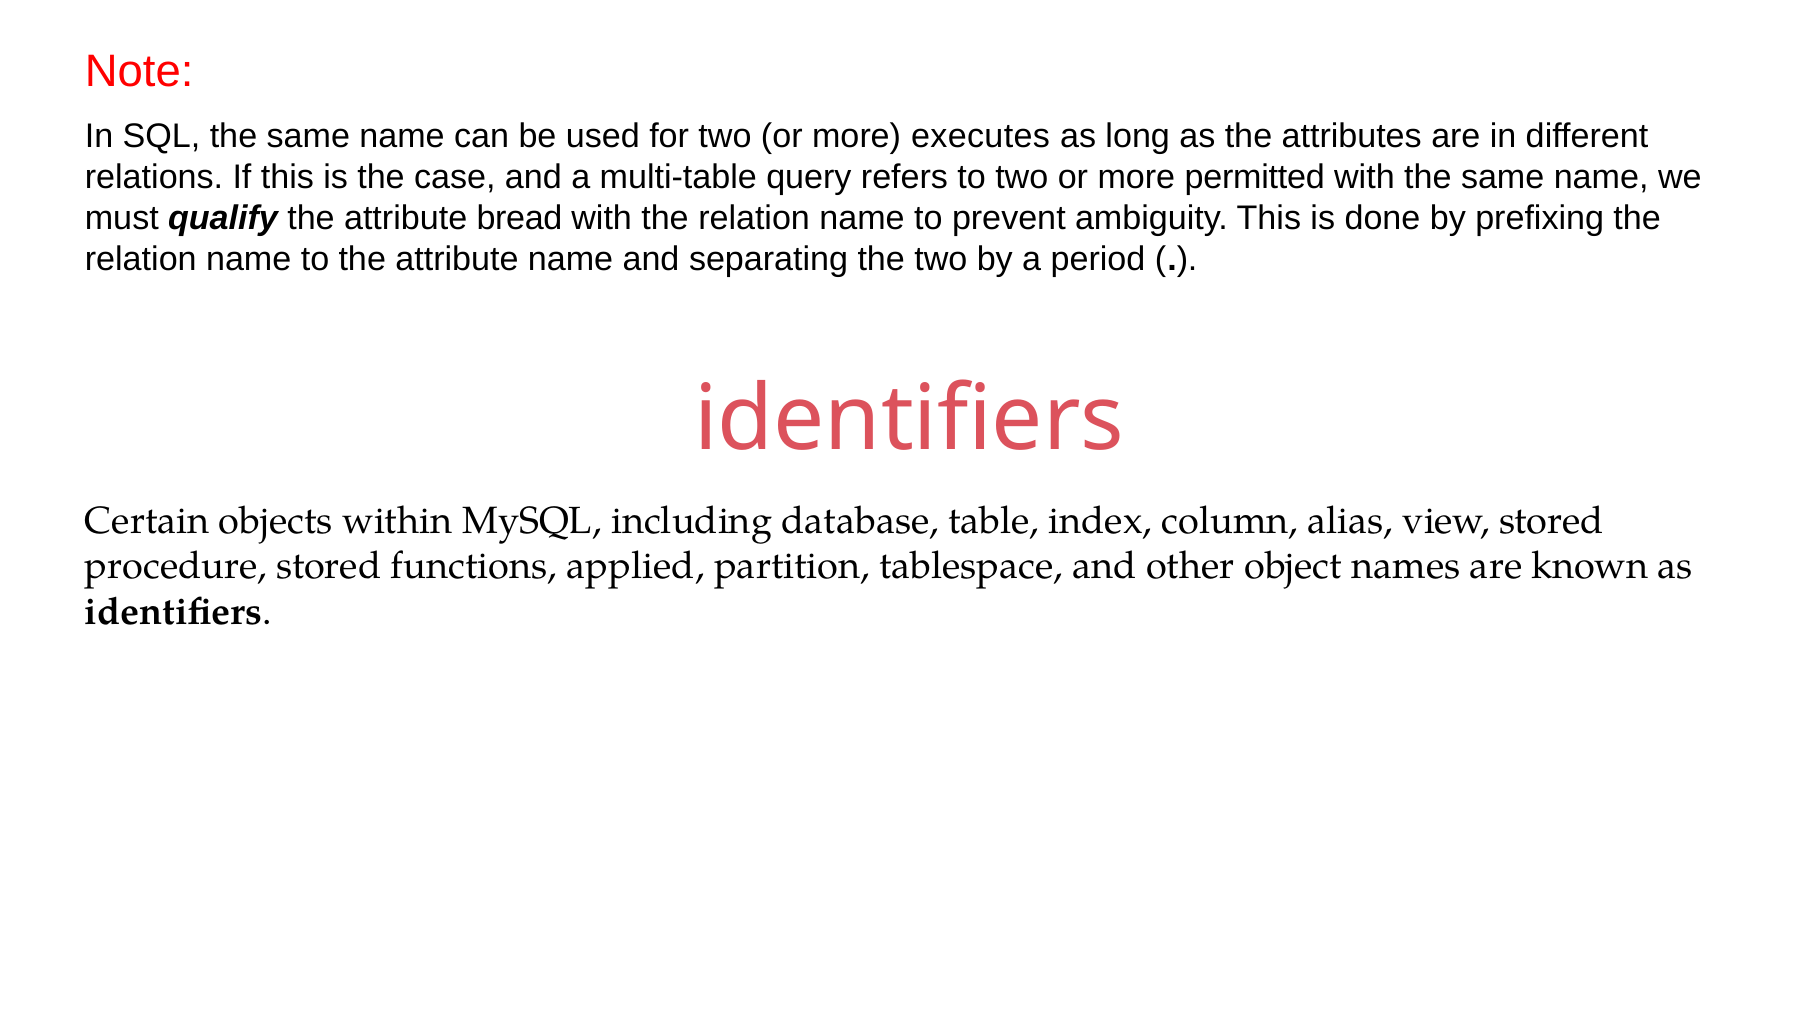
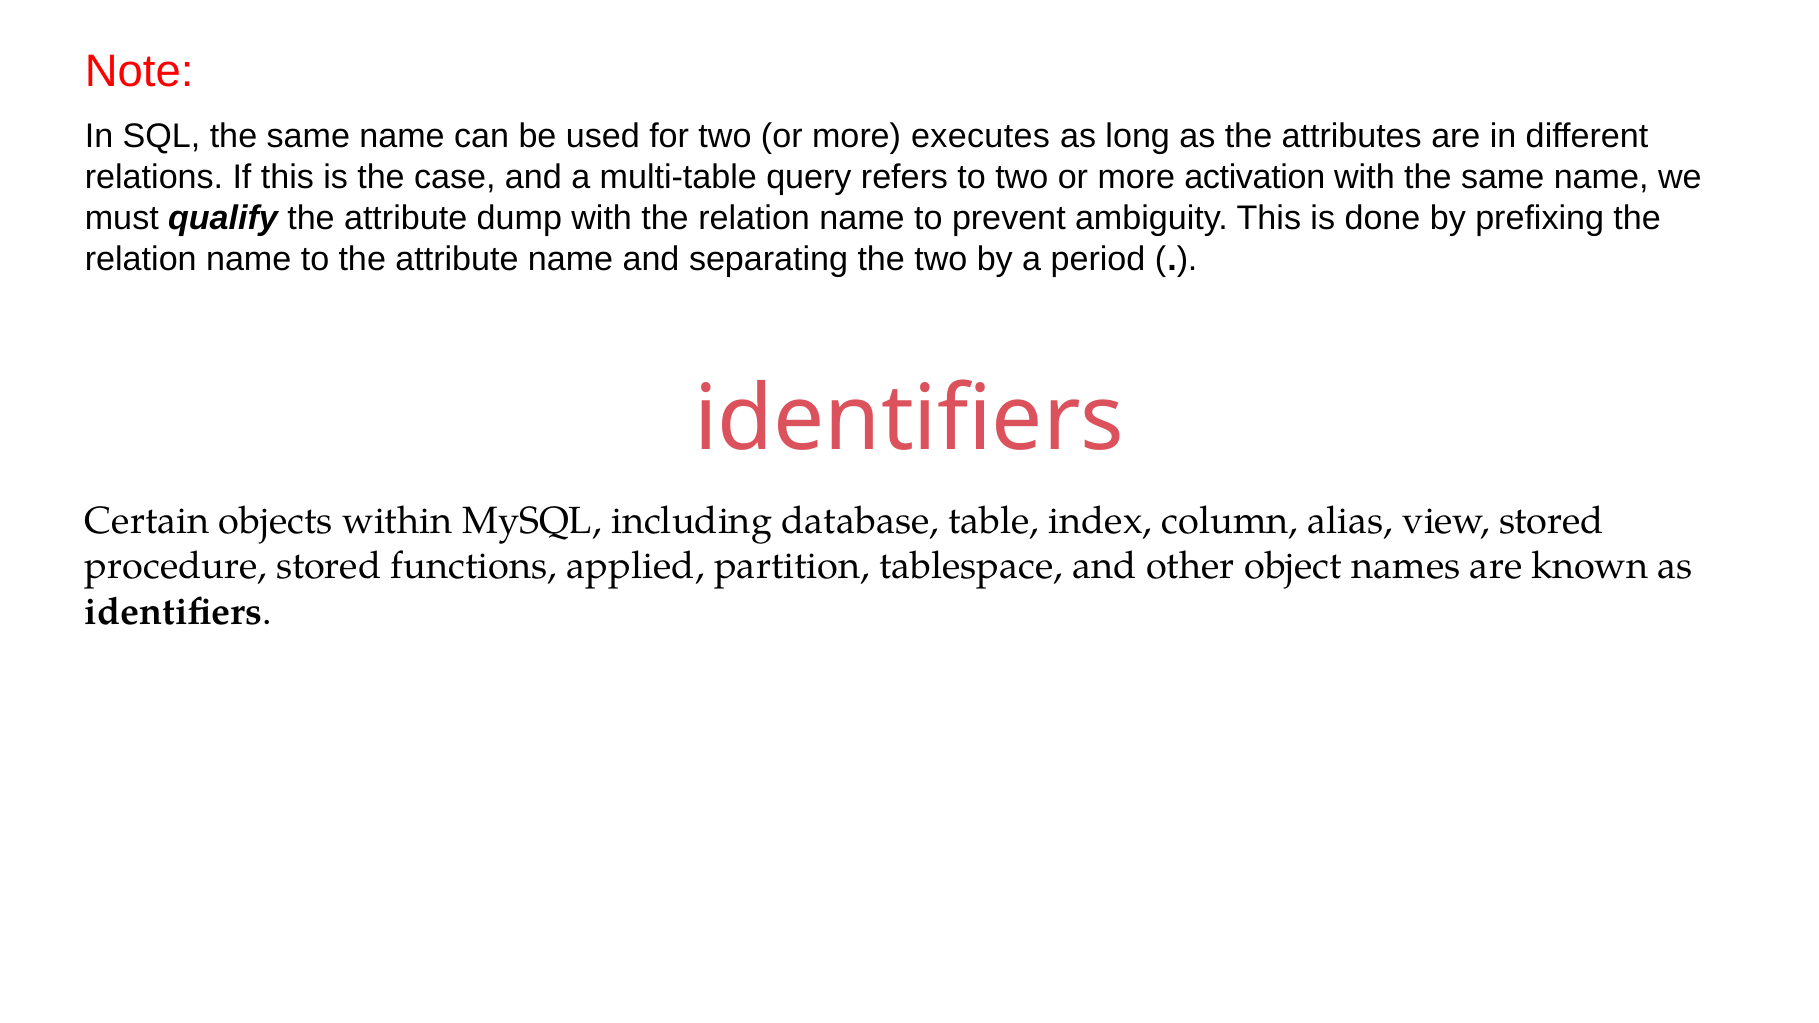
permitted: permitted -> activation
bread: bread -> dump
